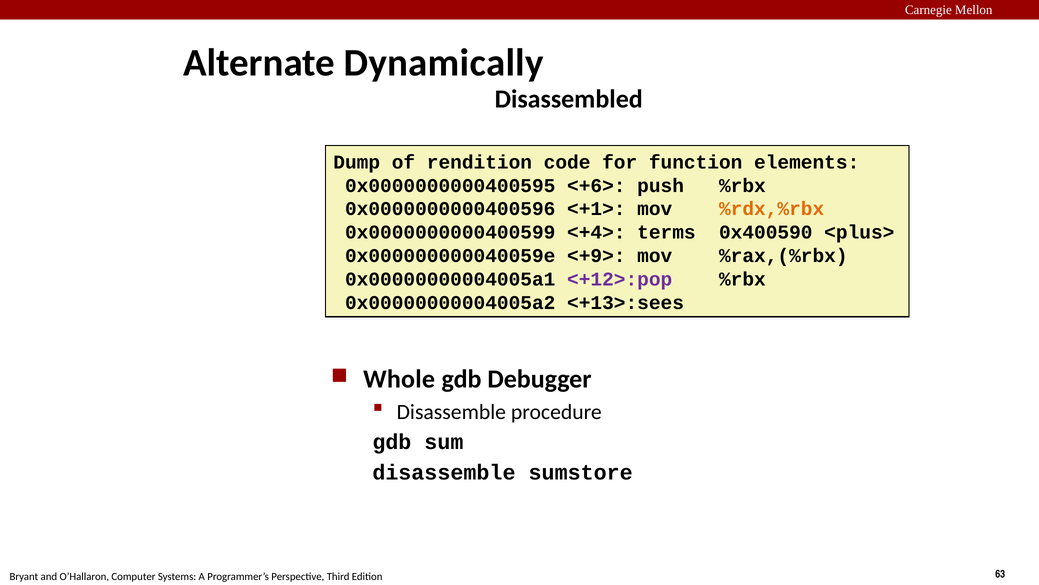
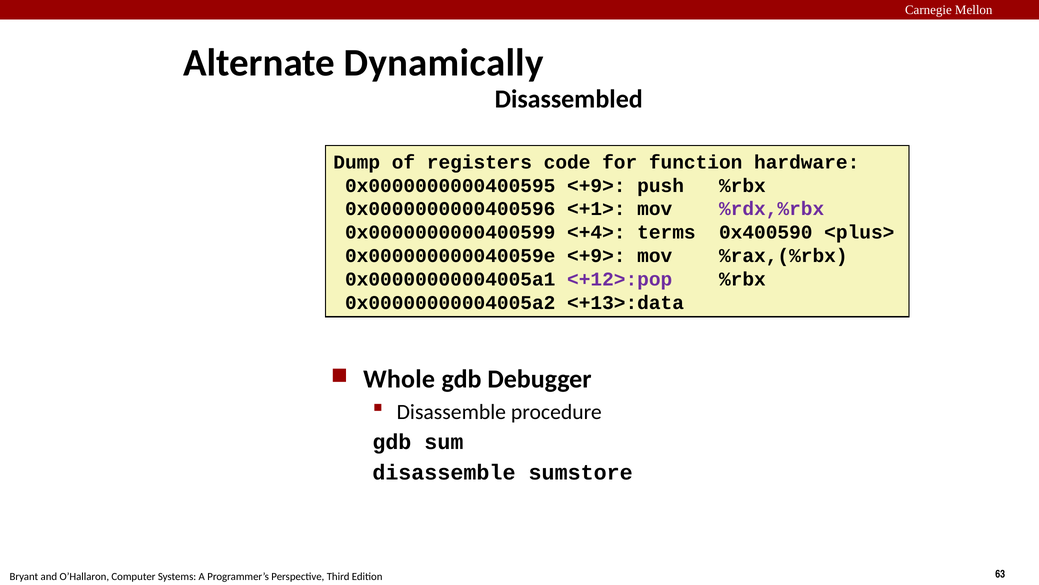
rendition: rendition -> registers
elements: elements -> hardware
0x0000000000400595 <+6>: <+6> -> <+9>
%rdx,%rbx colour: orange -> purple
<+13>:sees: <+13>:sees -> <+13>:data
